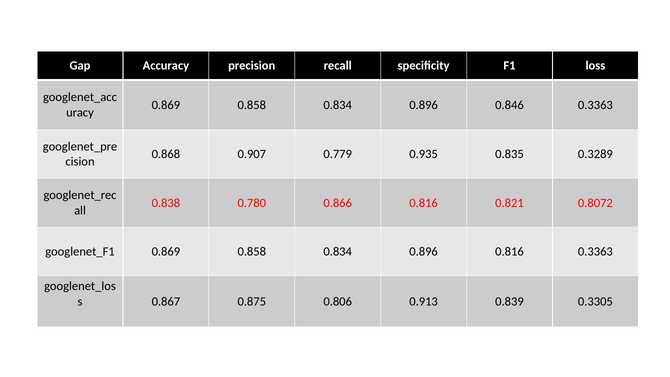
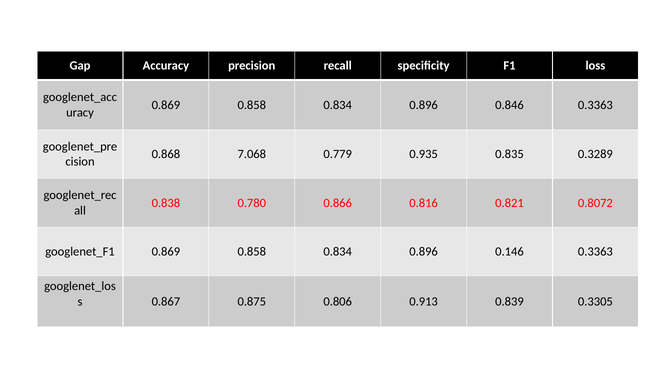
0.907: 0.907 -> 7.068
0.896 0.816: 0.816 -> 0.146
